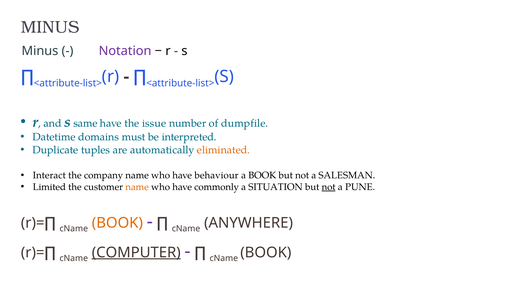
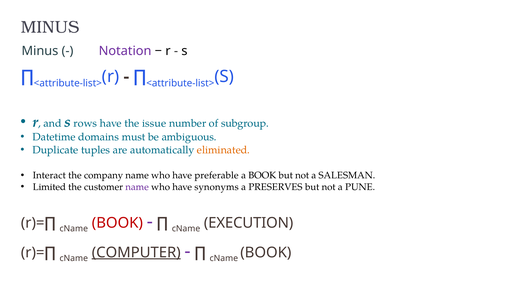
same: same -> rows
dumpfile: dumpfile -> subgroup
interpreted: interpreted -> ambiguous
behaviour: behaviour -> preferable
name at (137, 187) colour: orange -> purple
commonly: commonly -> synonyms
SITUATION: SITUATION -> PRESERVES
not at (329, 187) underline: present -> none
BOOK at (117, 223) colour: orange -> red
ANYWHERE: ANYWHERE -> EXECUTION
